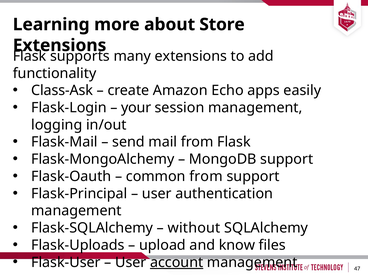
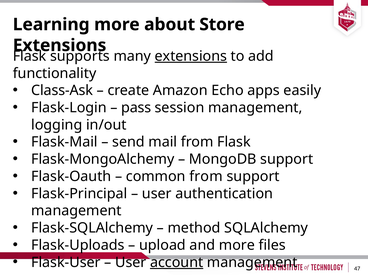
extensions at (191, 56) underline: none -> present
your: your -> pass
without: without -> method
and know: know -> more
